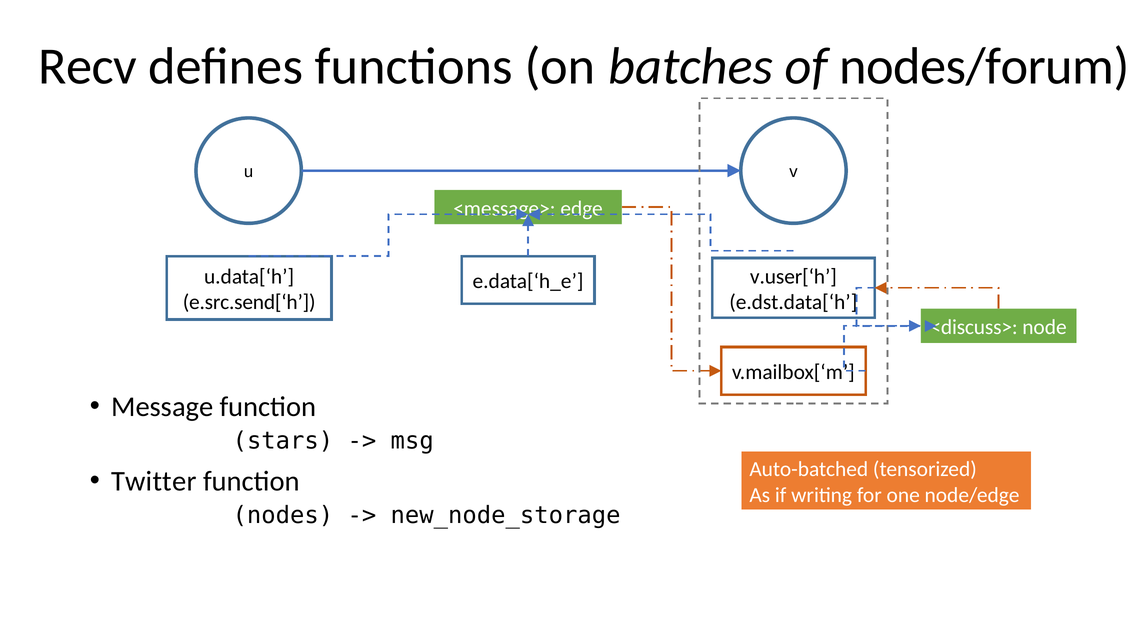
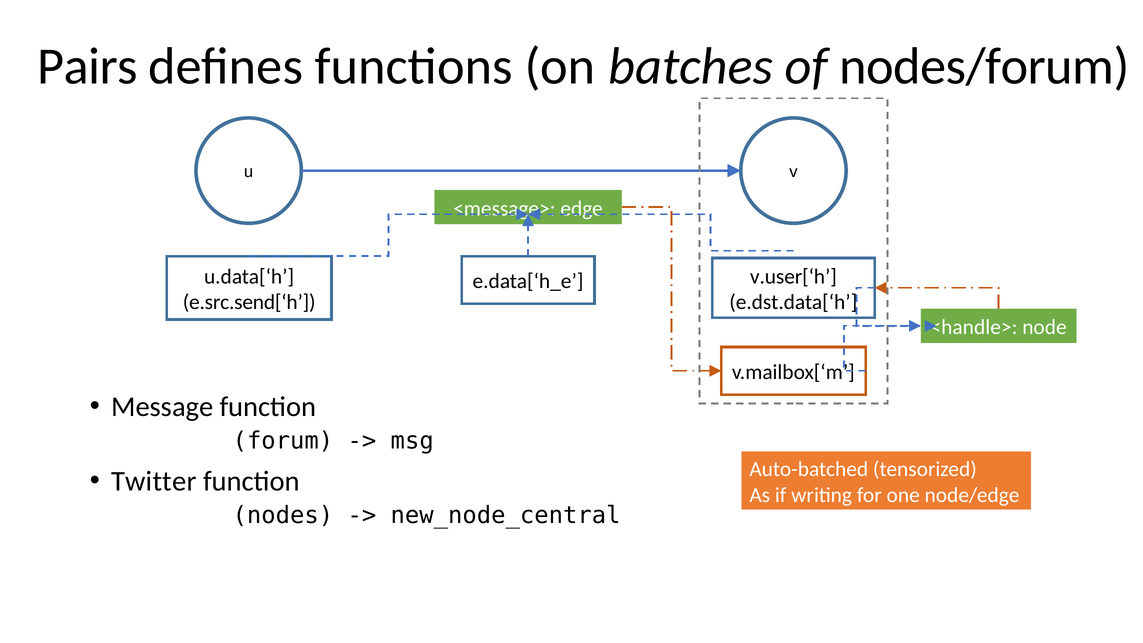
Recv: Recv -> Pairs
<discuss>: <discuss> -> <handle>
stars: stars -> forum
new_node_storage: new_node_storage -> new_node_central
